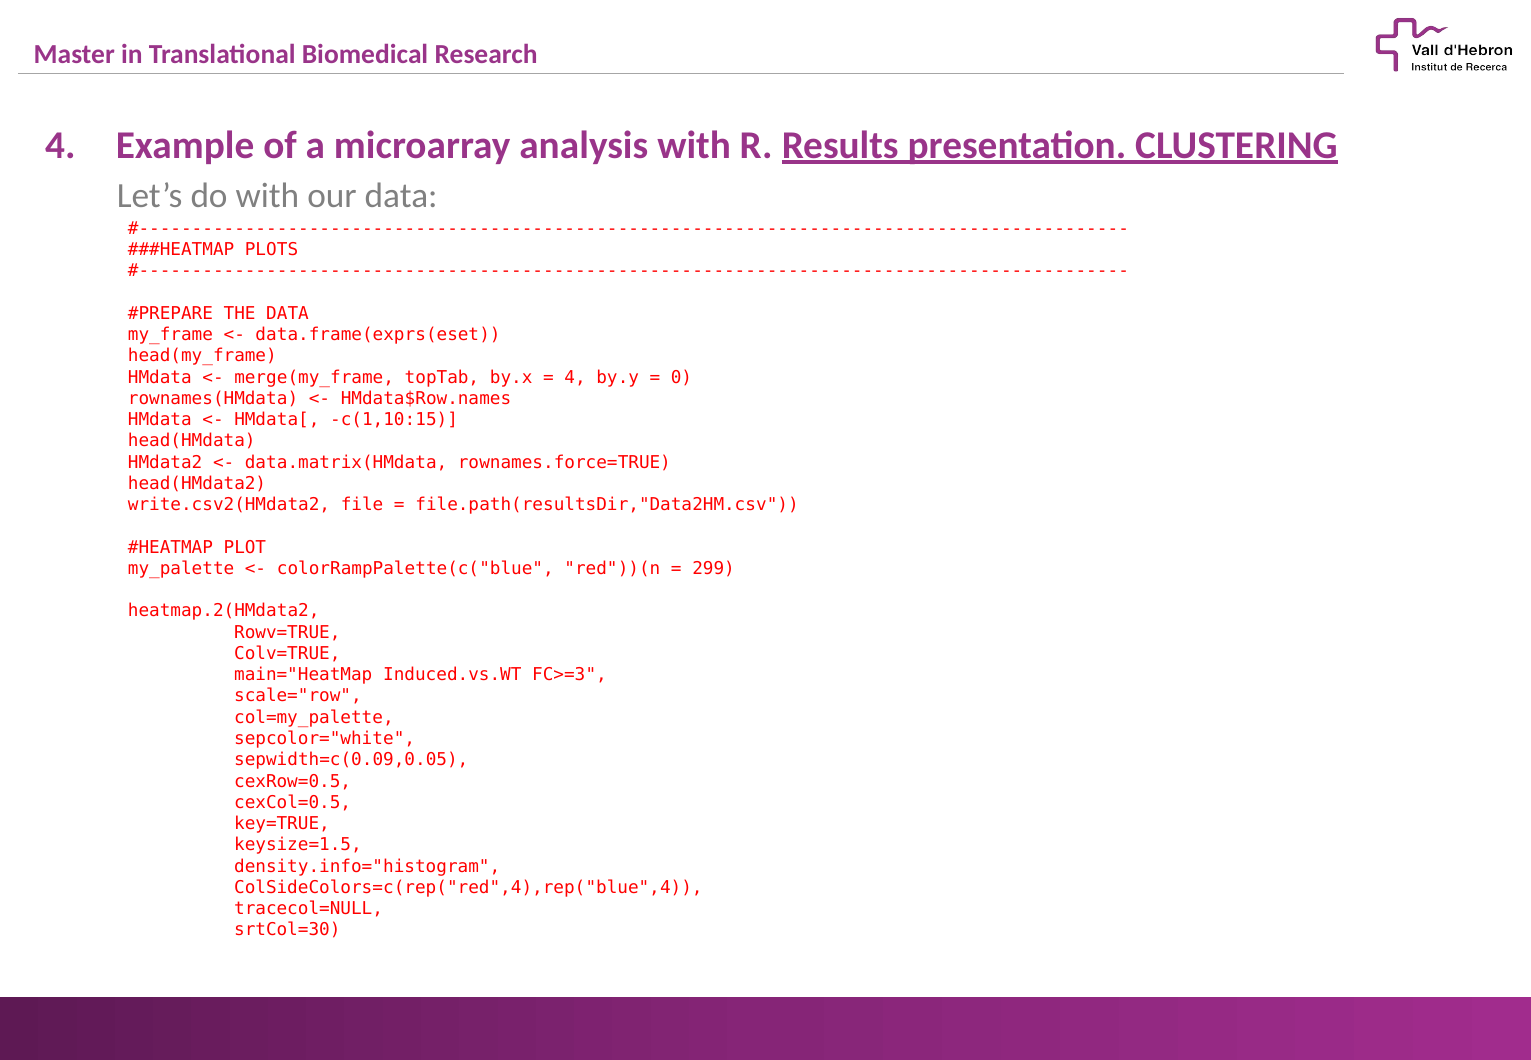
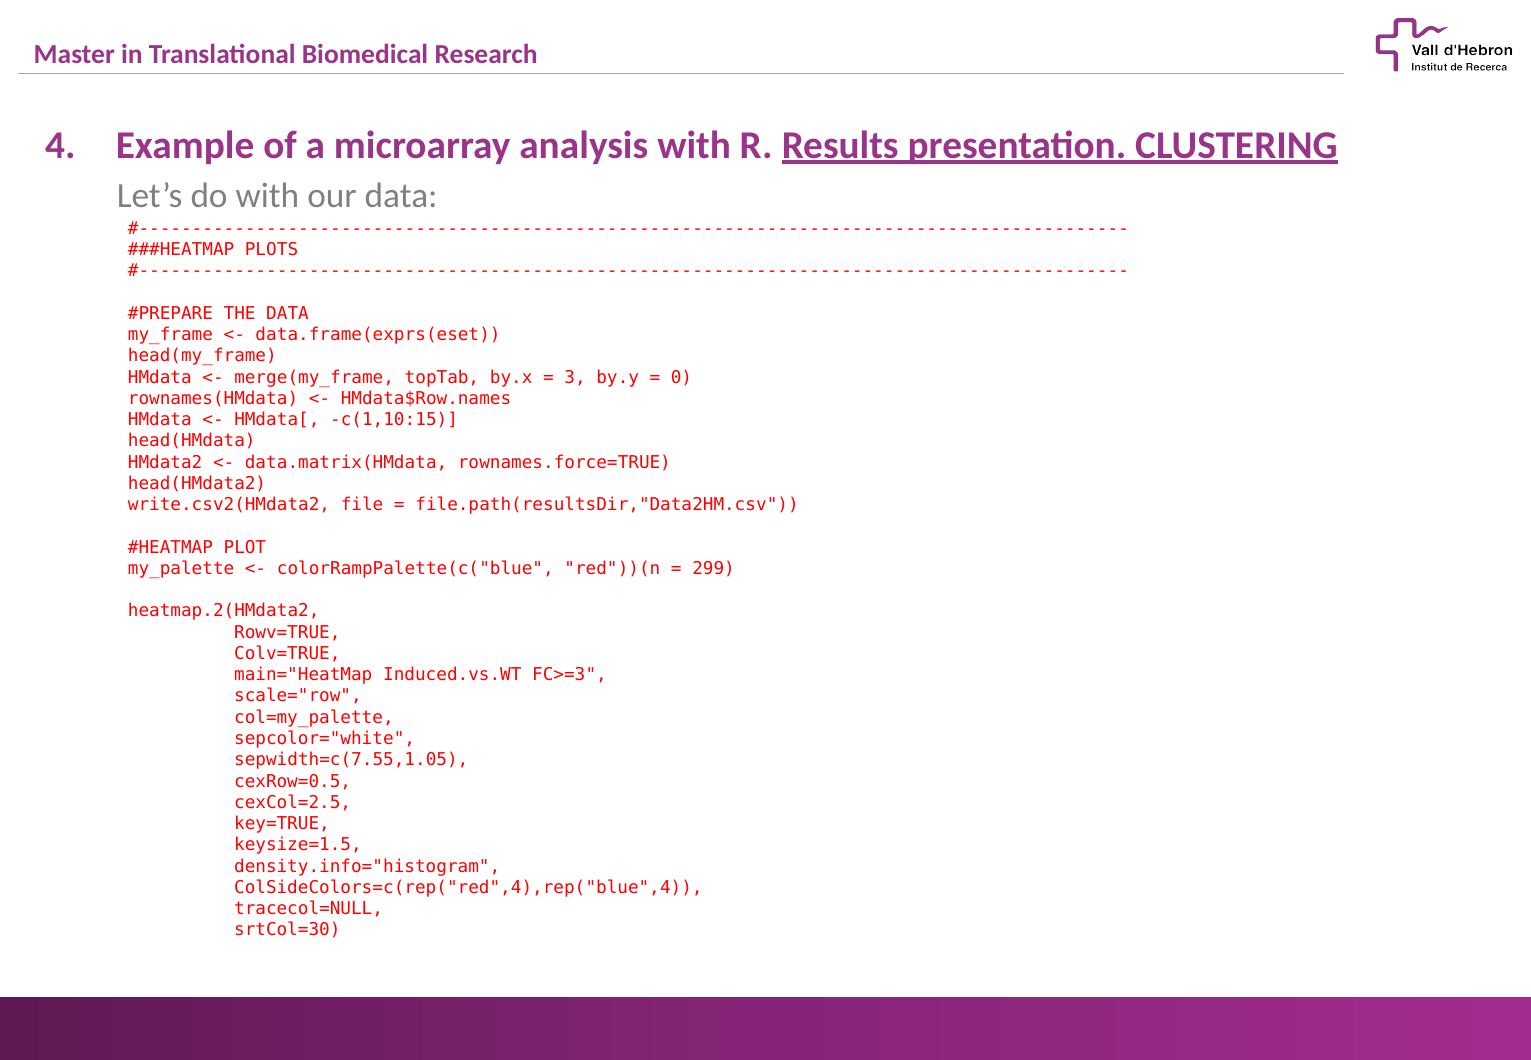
4 at (575, 377): 4 -> 3
sepwidth=c(0.09,0.05: sepwidth=c(0.09,0.05 -> sepwidth=c(7.55,1.05
cexCol=0.5: cexCol=0.5 -> cexCol=2.5
